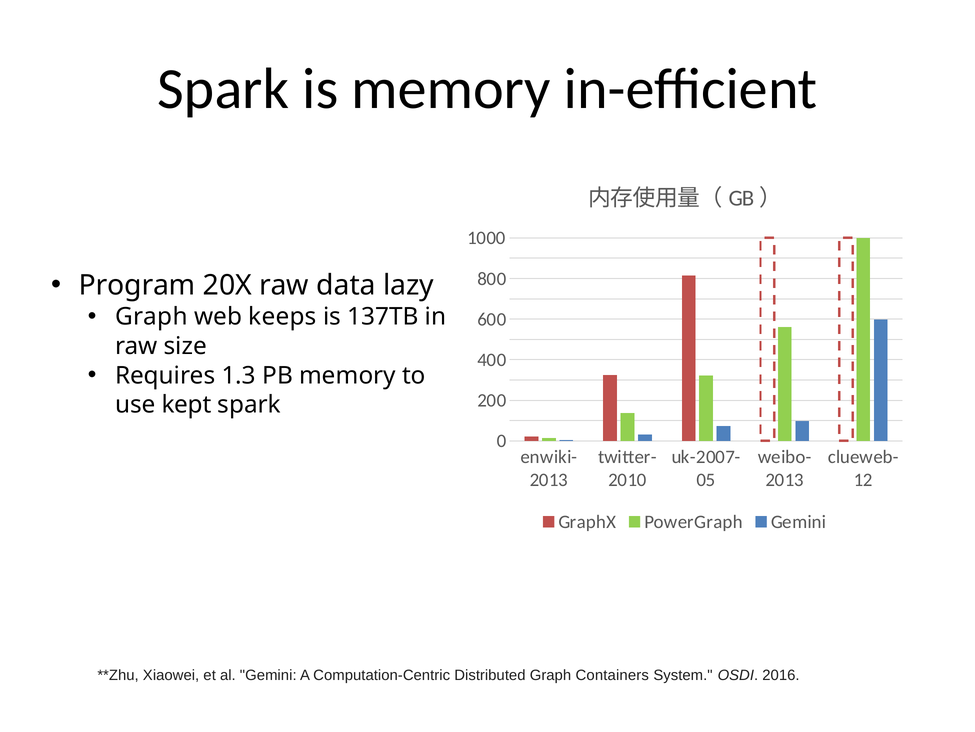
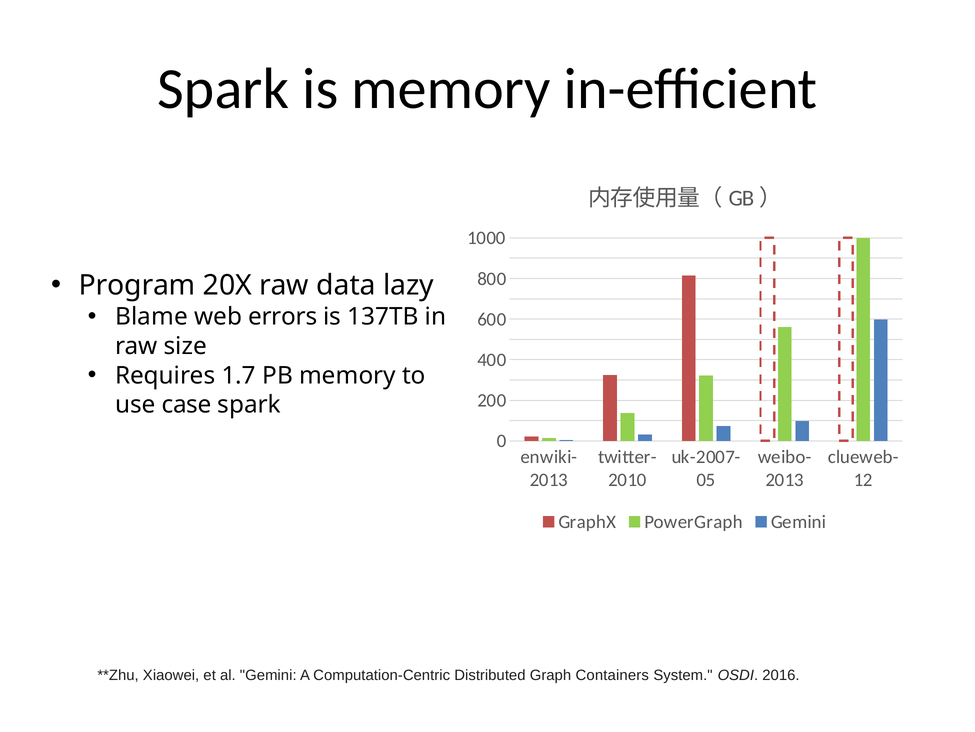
Graph at (151, 317): Graph -> Blame
keeps: keeps -> errors
1.3: 1.3 -> 1.7
kept: kept -> case
